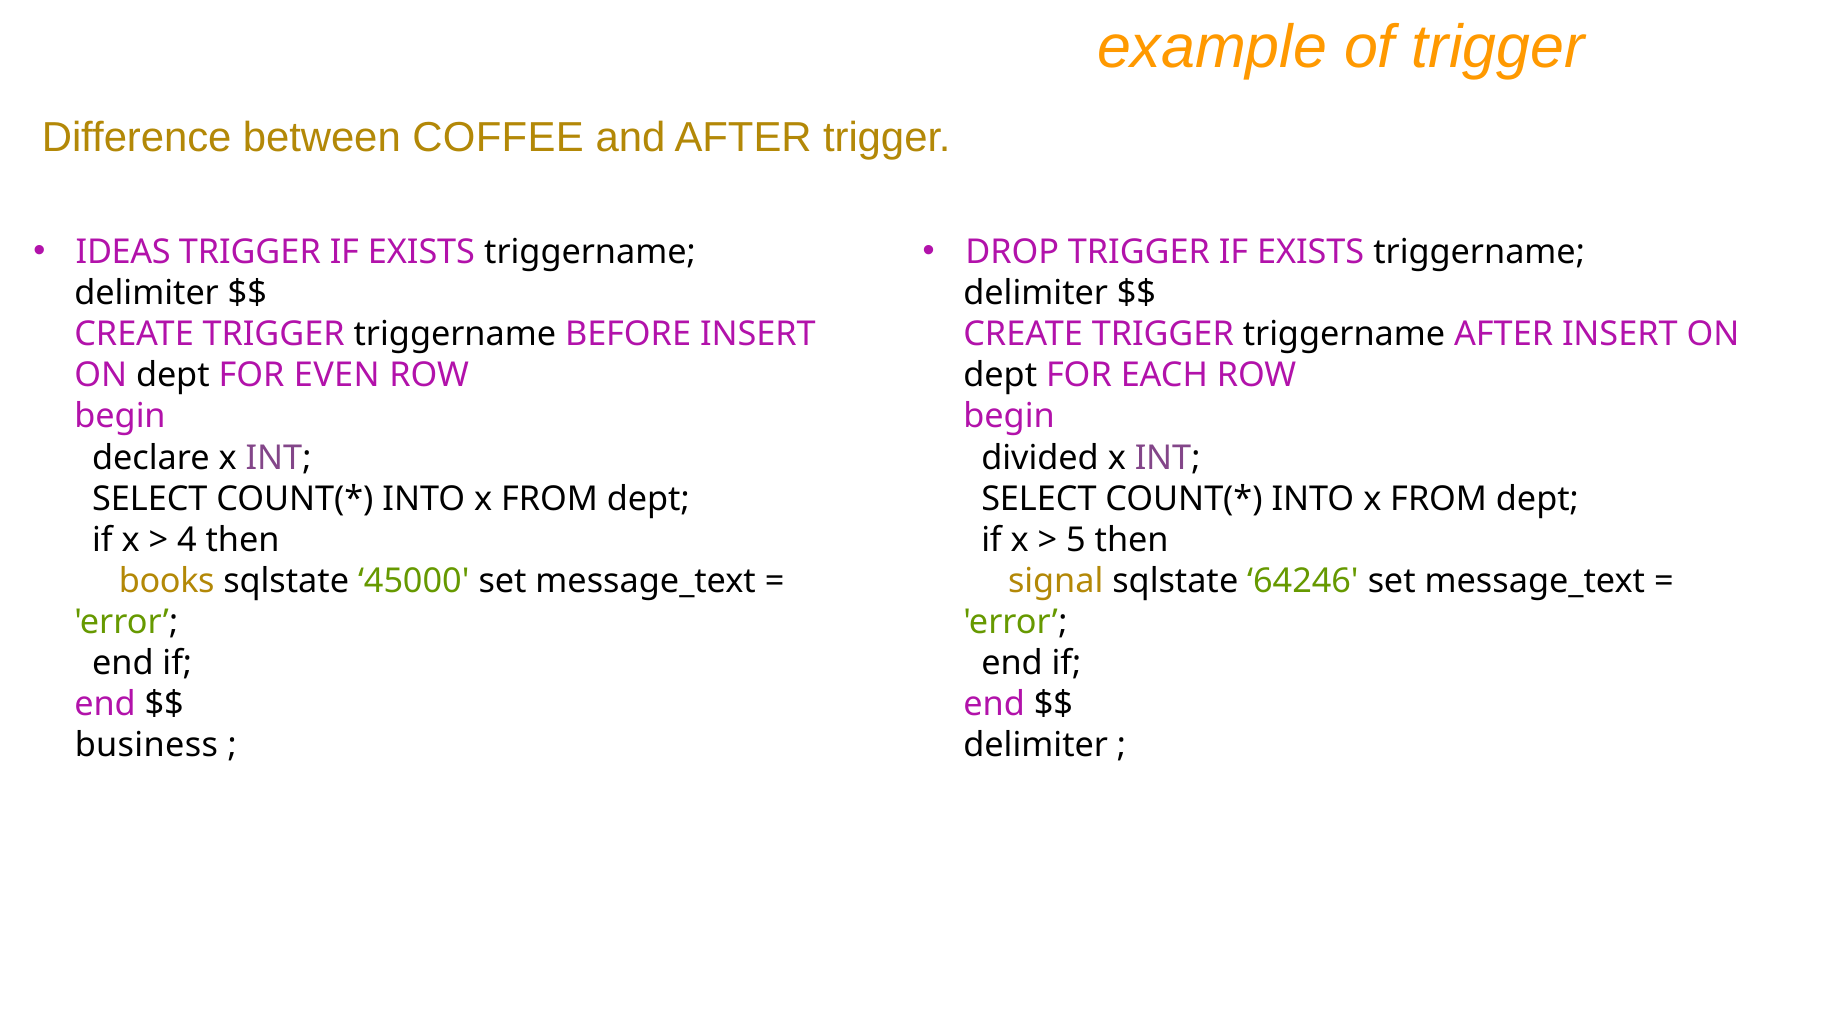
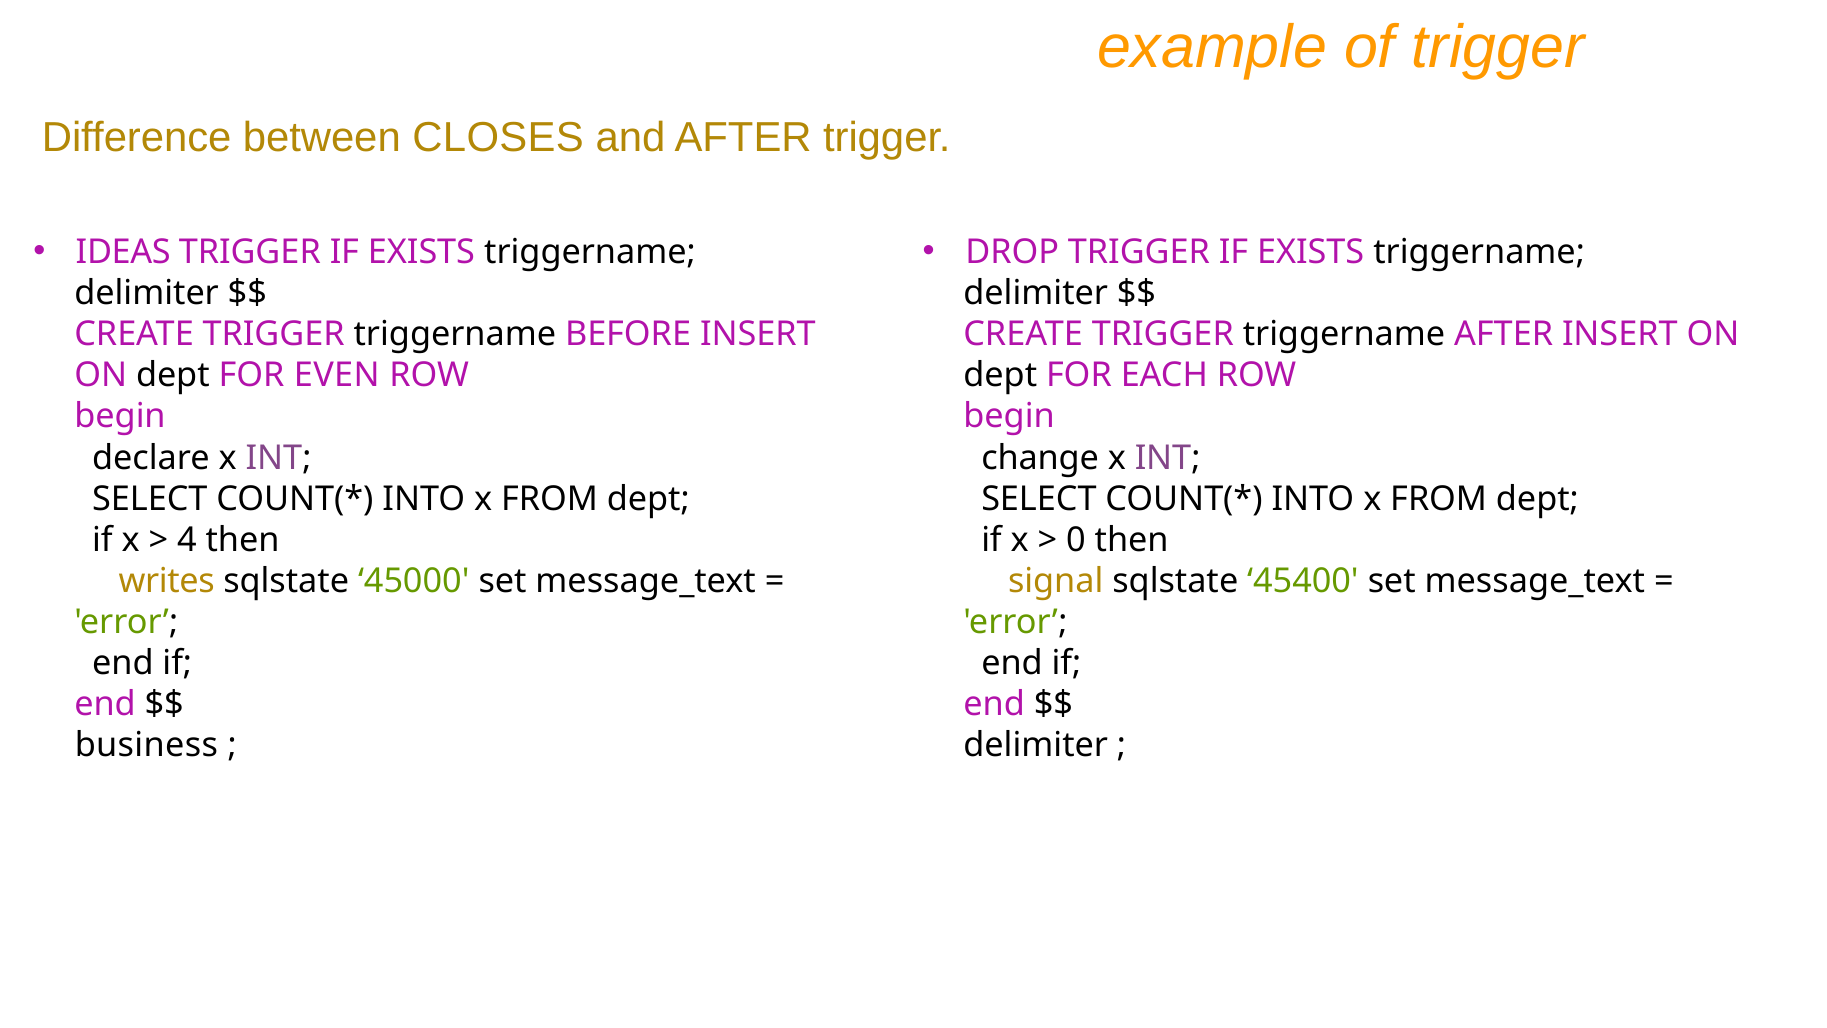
COFFEE: COFFEE -> CLOSES
divided: divided -> change
5: 5 -> 0
books: books -> writes
64246: 64246 -> 45400
